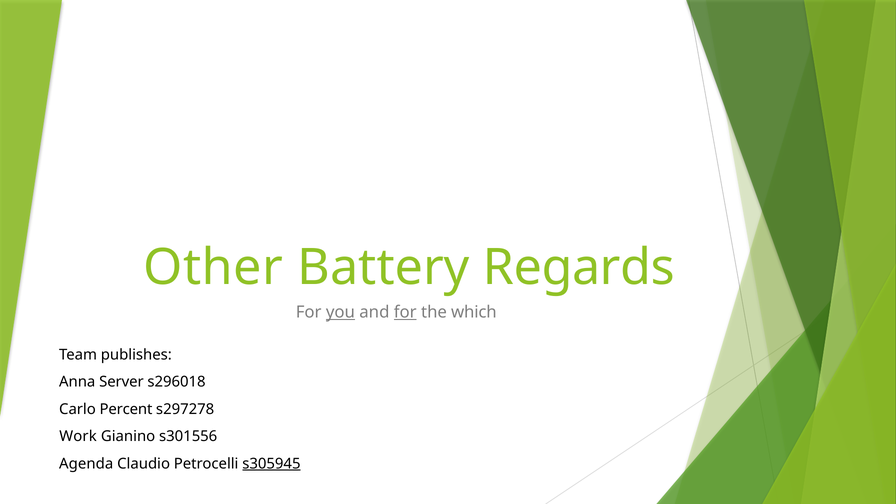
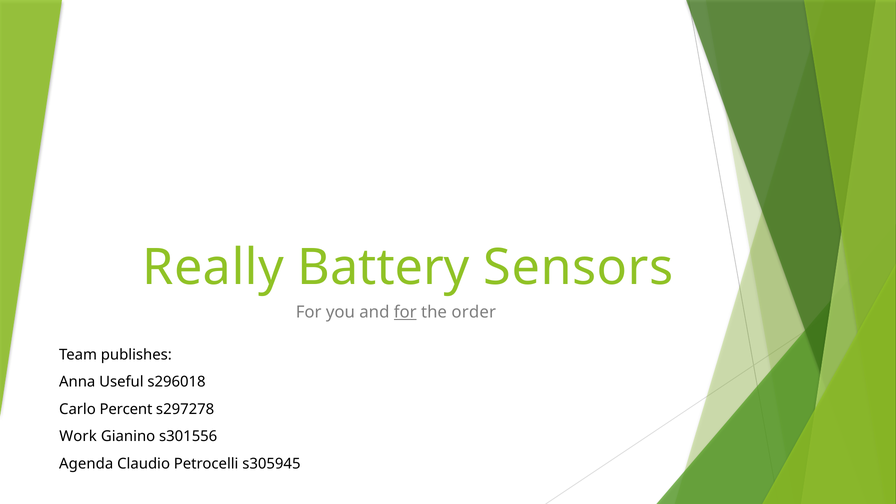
Other: Other -> Really
Regards: Regards -> Sensors
you underline: present -> none
which: which -> order
Server: Server -> Useful
s305945 underline: present -> none
